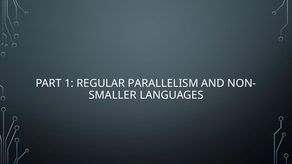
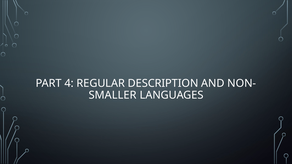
1: 1 -> 4
PARALLELISM: PARALLELISM -> DESCRIPTION
